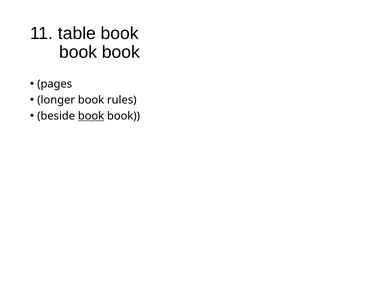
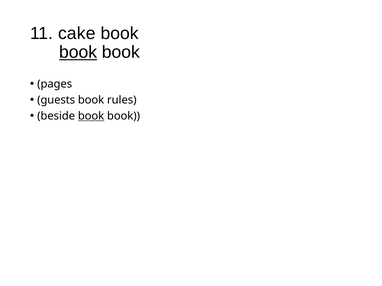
table: table -> cake
book at (78, 52) underline: none -> present
longer: longer -> guests
